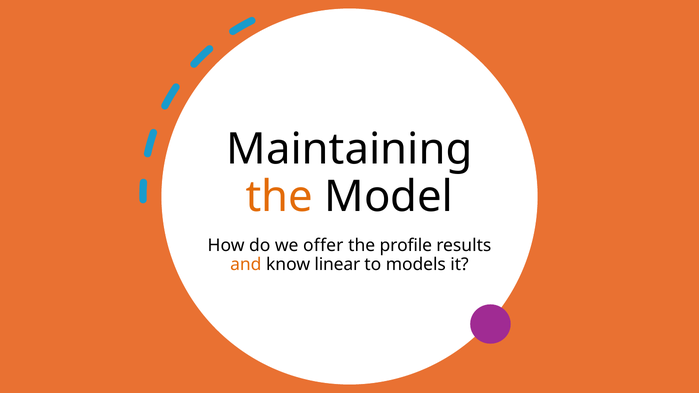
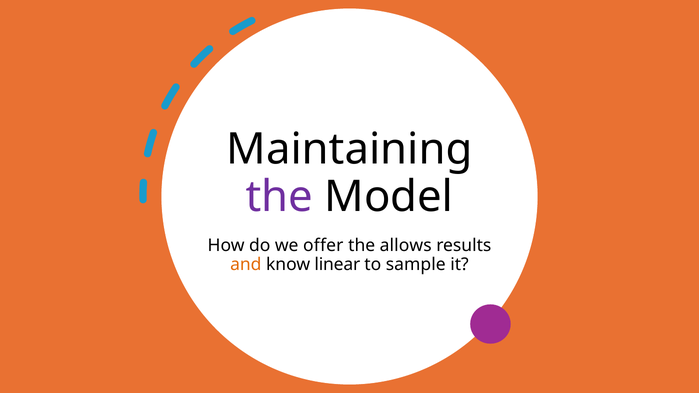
the at (279, 197) colour: orange -> purple
profile: profile -> allows
models: models -> sample
